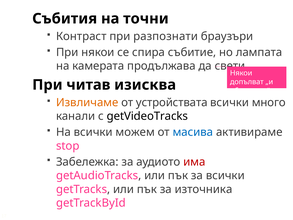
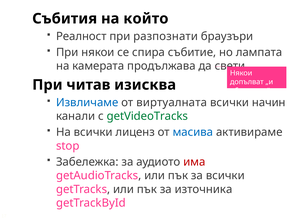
точни: точни -> който
Контраст: Контраст -> Реалност
Извличаме colour: orange -> blue
устройствата: устройствата -> виртуалната
много: много -> начин
getVideoTracks colour: black -> green
можем: можем -> лиценз
